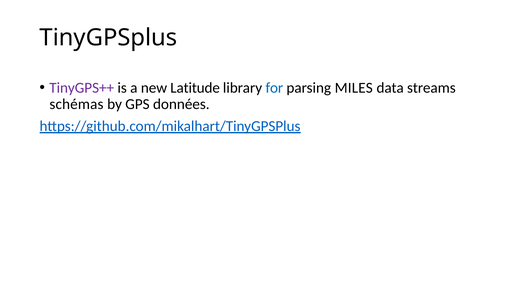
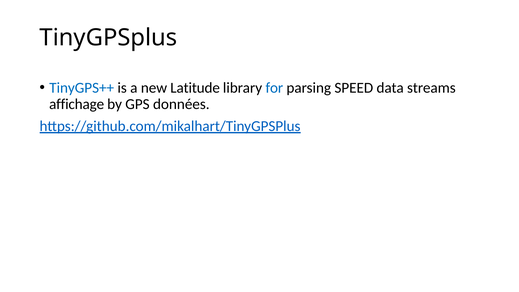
TinyGPS++ colour: purple -> blue
MILES: MILES -> SPEED
schémas: schémas -> affichage
